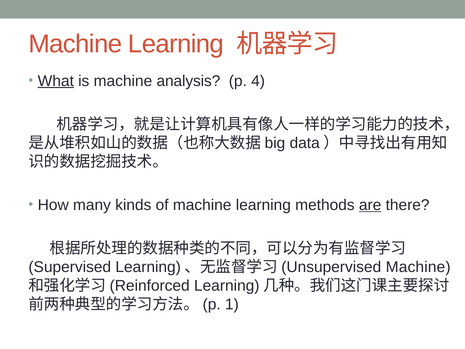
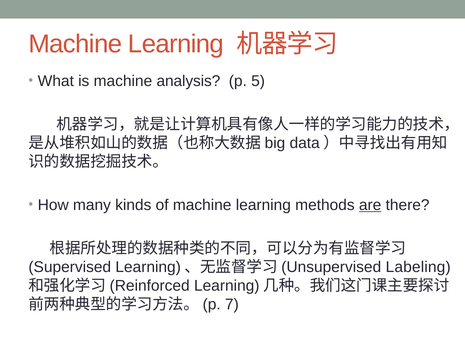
What underline: present -> none
4: 4 -> 5
Machine at (418, 267): Machine -> Labeling
1: 1 -> 7
